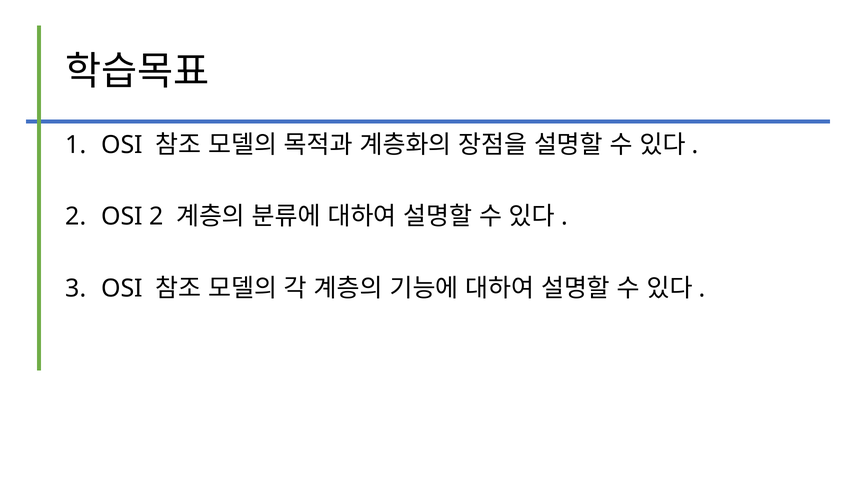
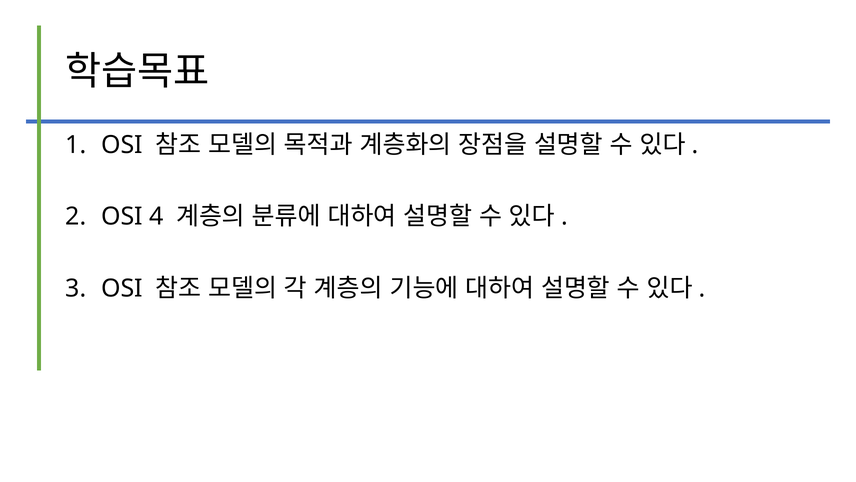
OSI 2: 2 -> 4
